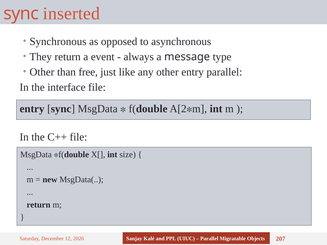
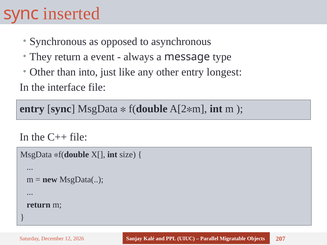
free: free -> into
entry parallel: parallel -> longest
